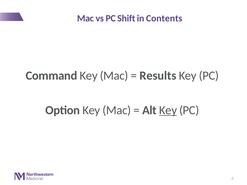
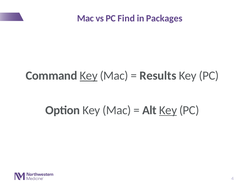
Shift: Shift -> Find
Contents: Contents -> Packages
Key at (89, 76) underline: none -> present
